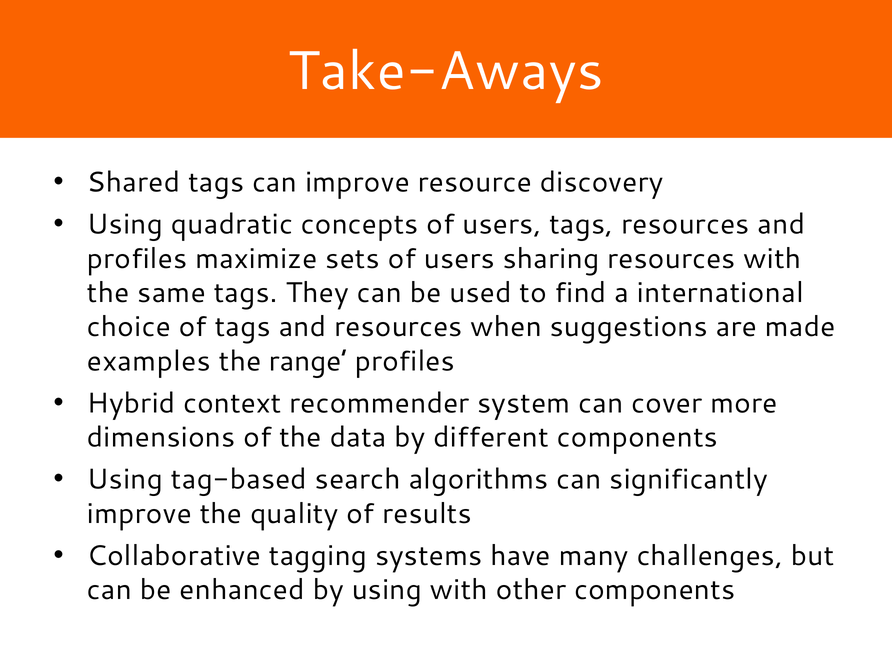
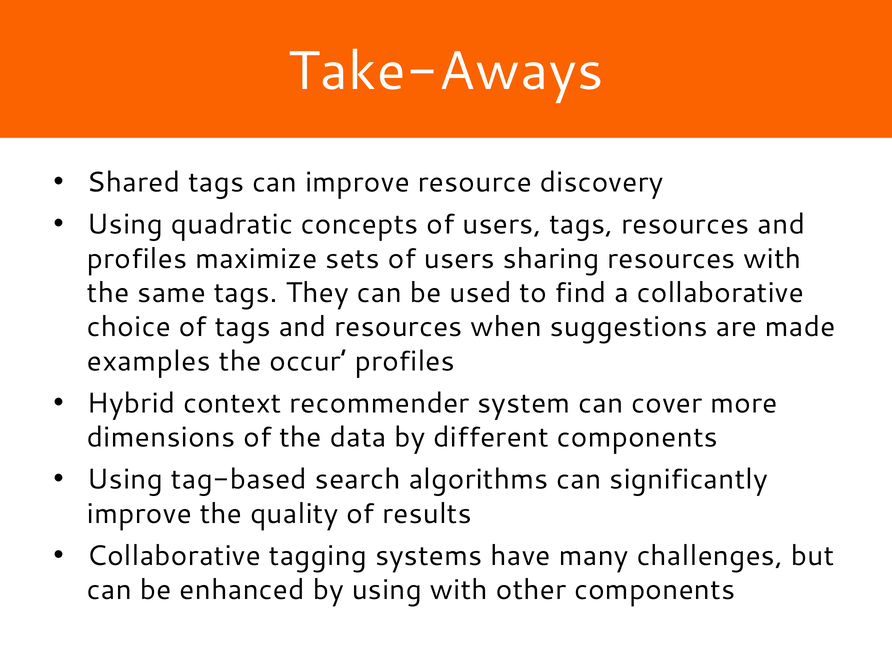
a international: international -> collaborative
range: range -> occur
